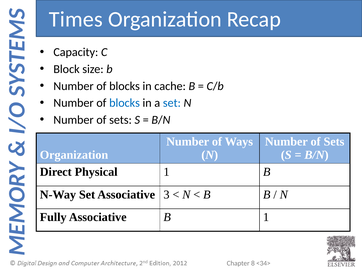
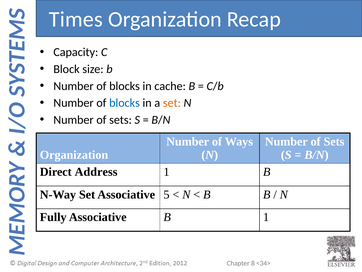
set at (172, 103) colour: blue -> orange
Physical: Physical -> Address
3: 3 -> 5
